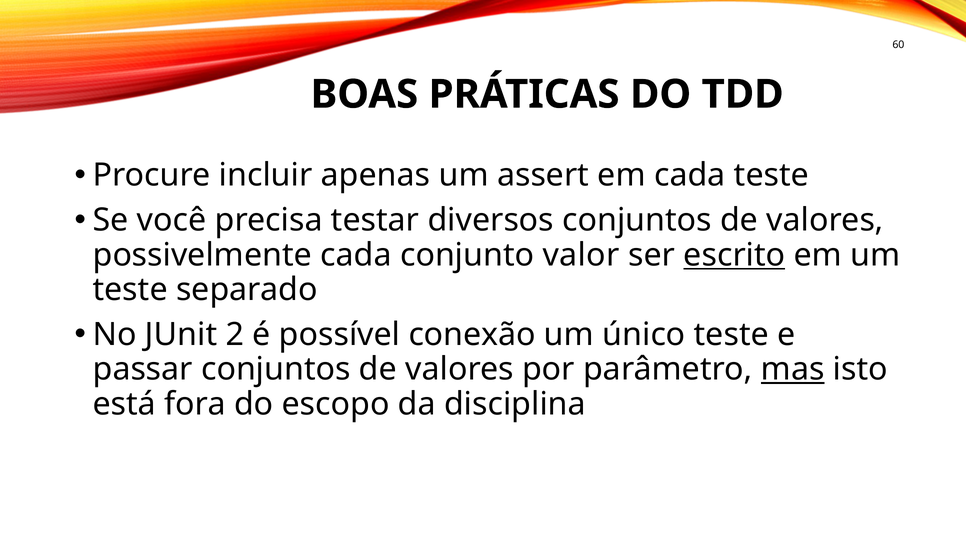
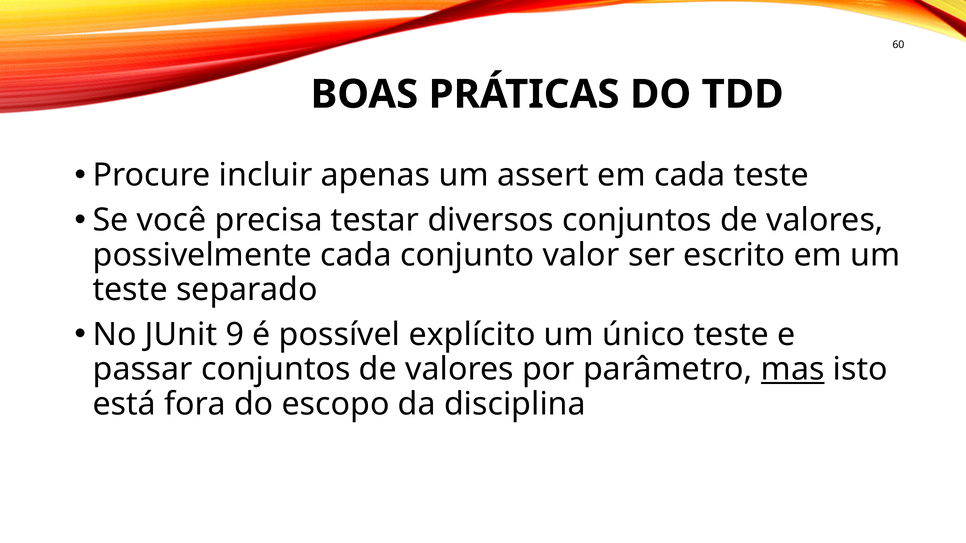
escrito underline: present -> none
2: 2 -> 9
conexão: conexão -> explícito
